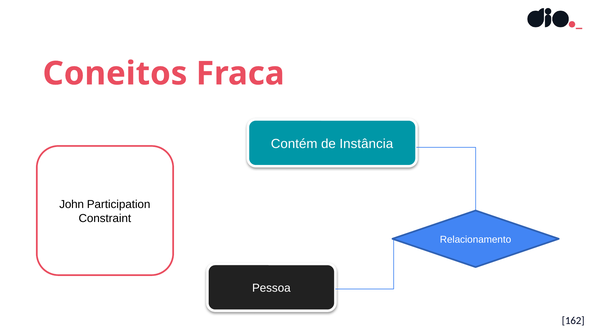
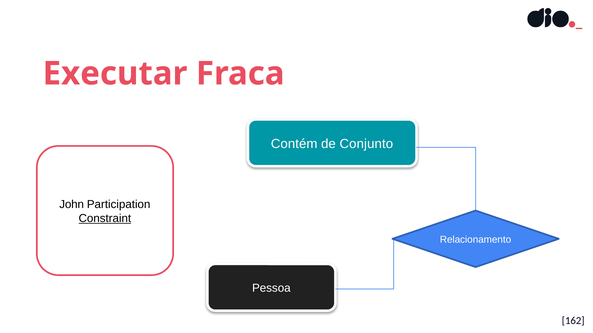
Coneitos: Coneitos -> Executar
Instância: Instância -> Conjunto
Constraint underline: none -> present
